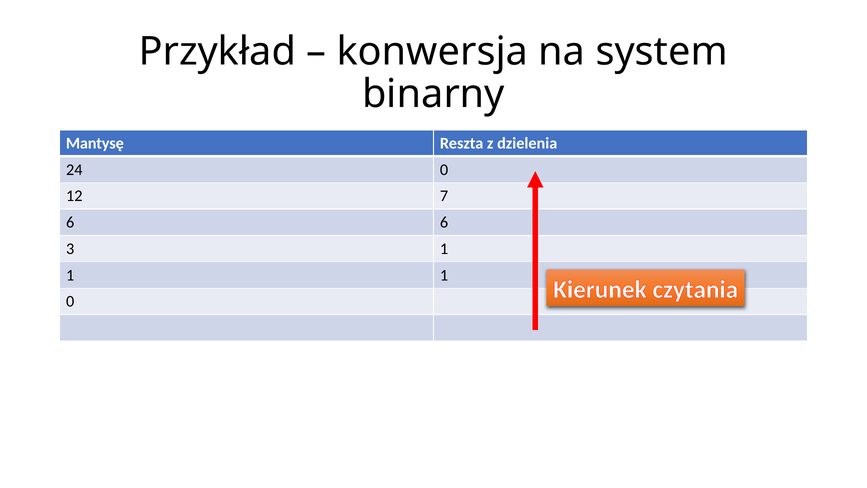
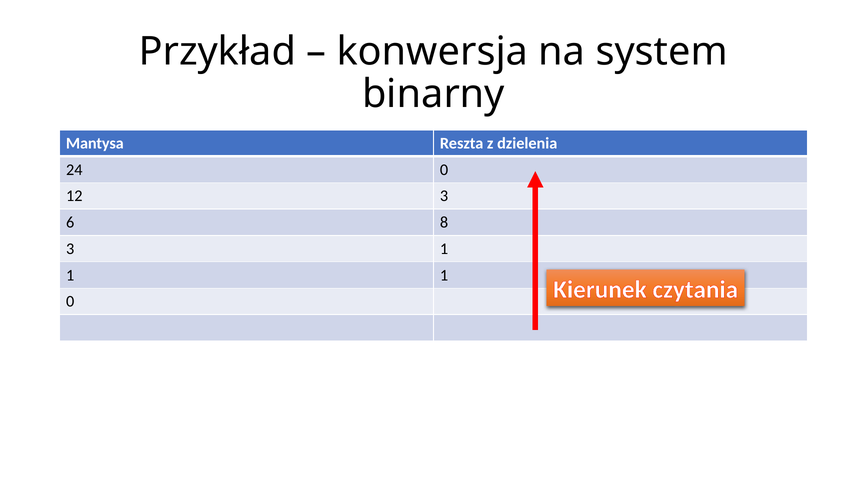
Mantysę: Mantysę -> Mantysa
12 7: 7 -> 3
6 6: 6 -> 8
